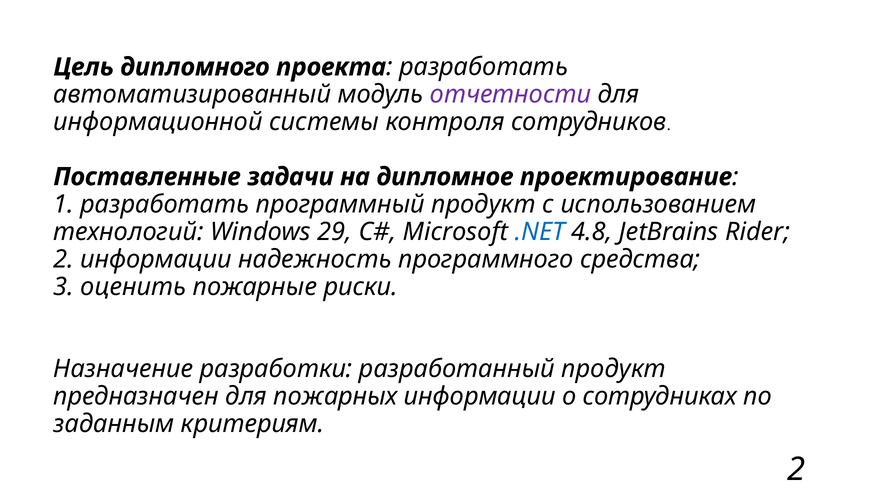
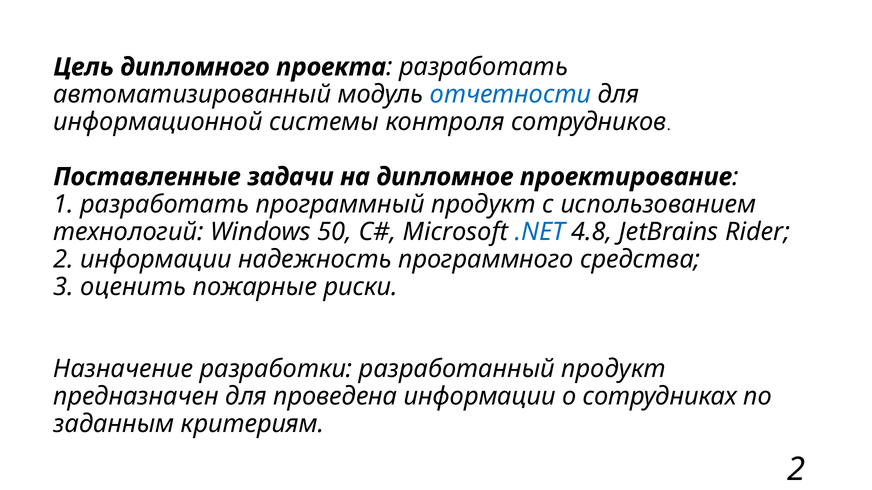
отчетности colour: purple -> blue
29: 29 -> 50
пожарных: пожарных -> проведена
